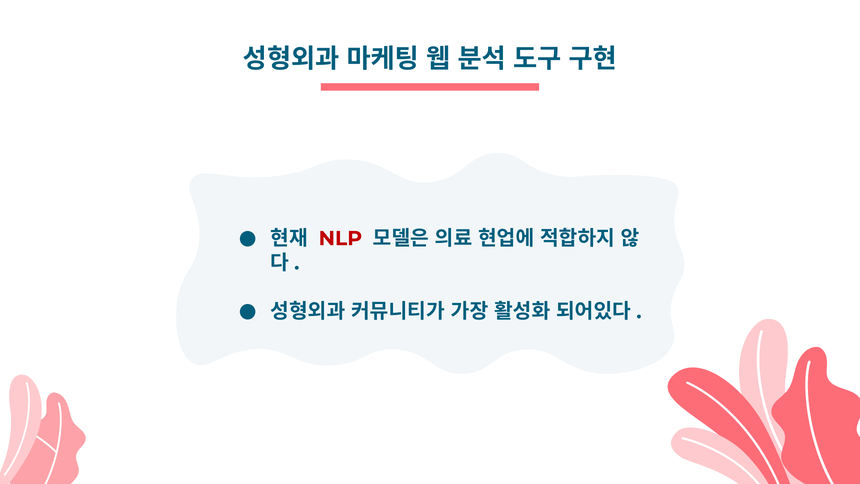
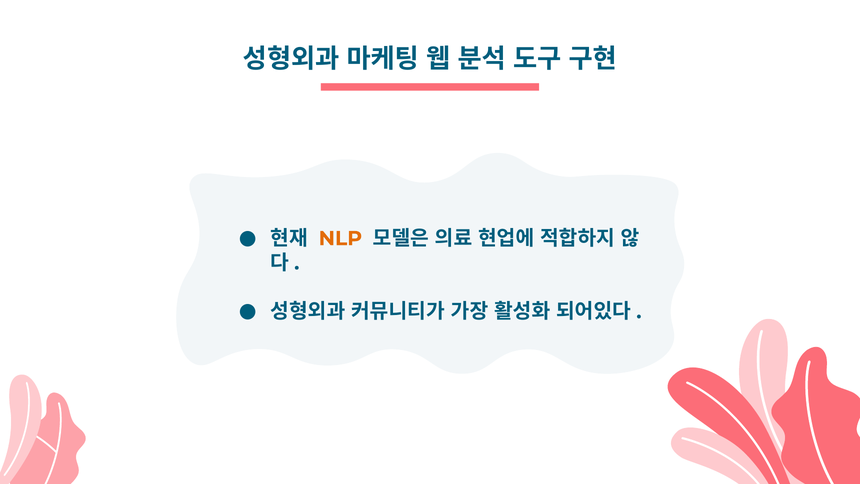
NLP colour: red -> orange
